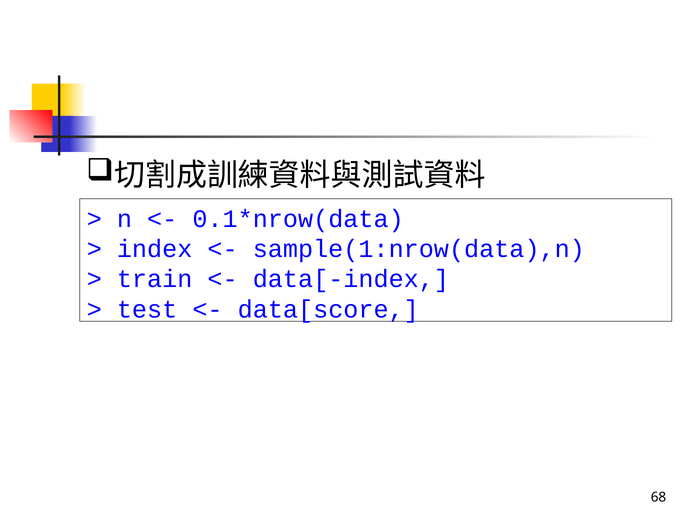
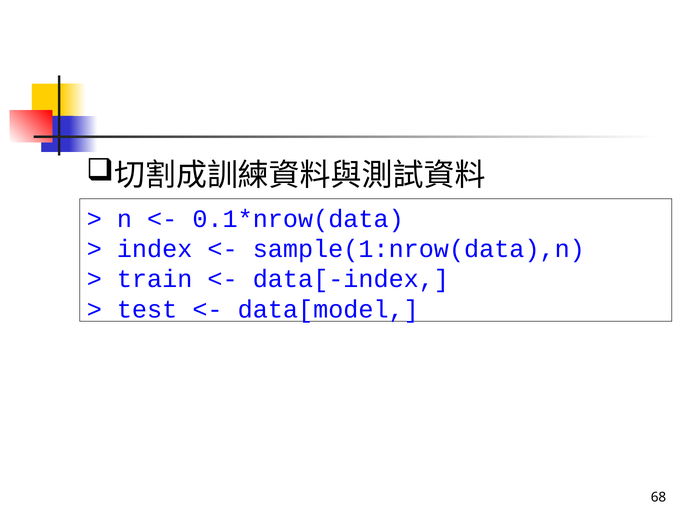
data[score: data[score -> data[model
